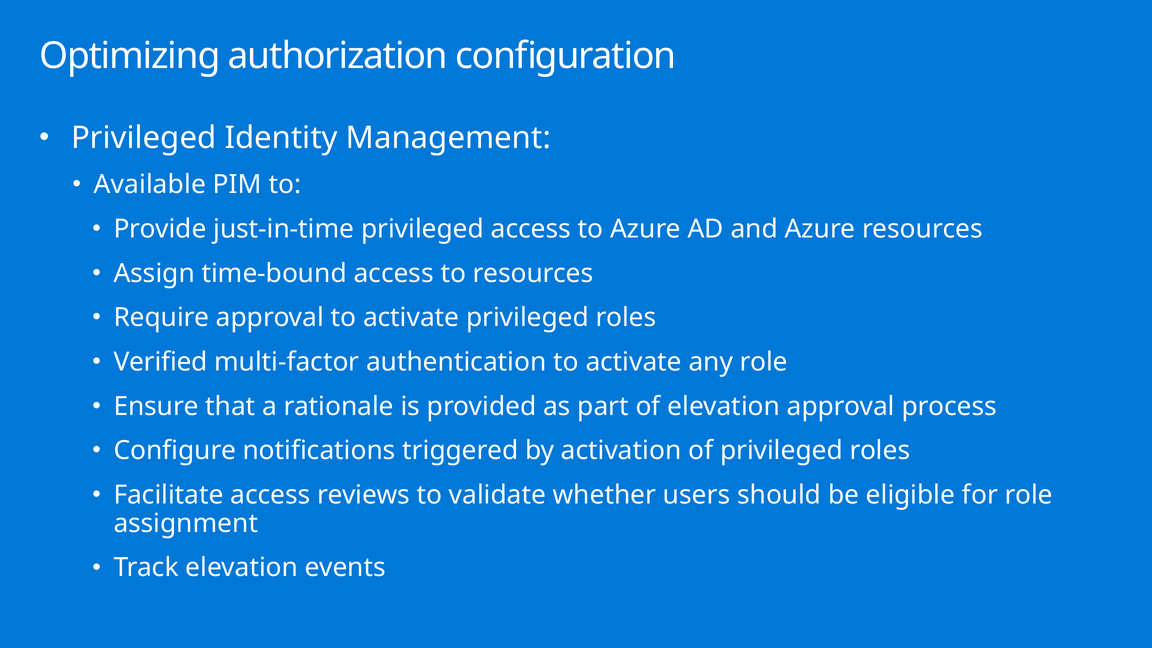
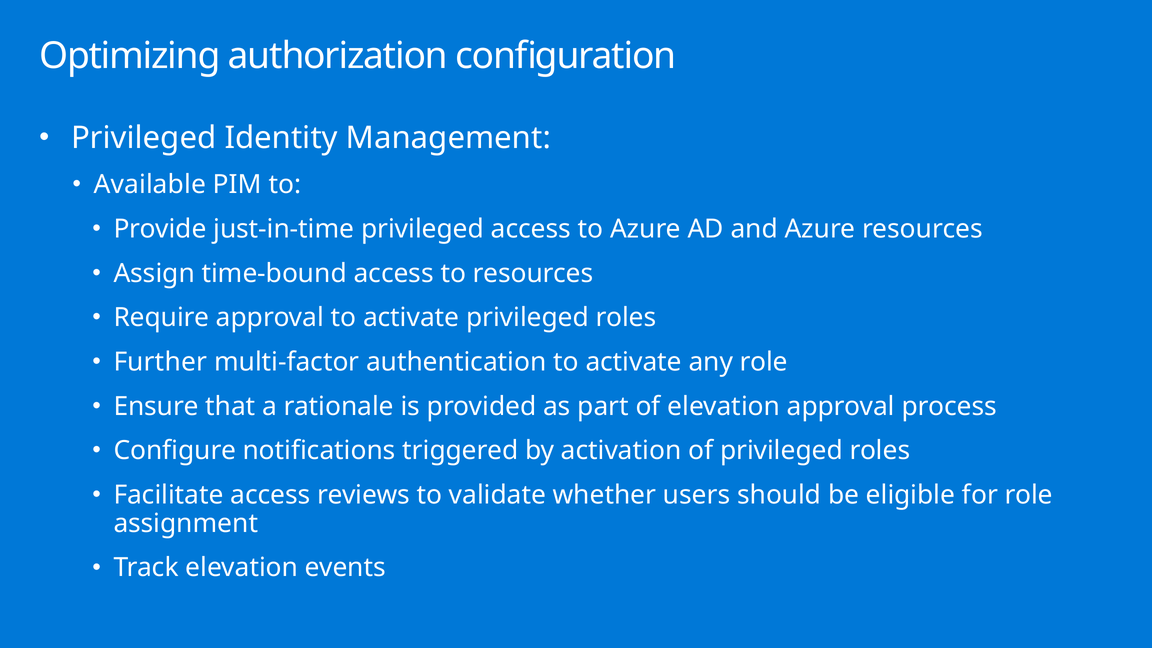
Verified: Verified -> Further
